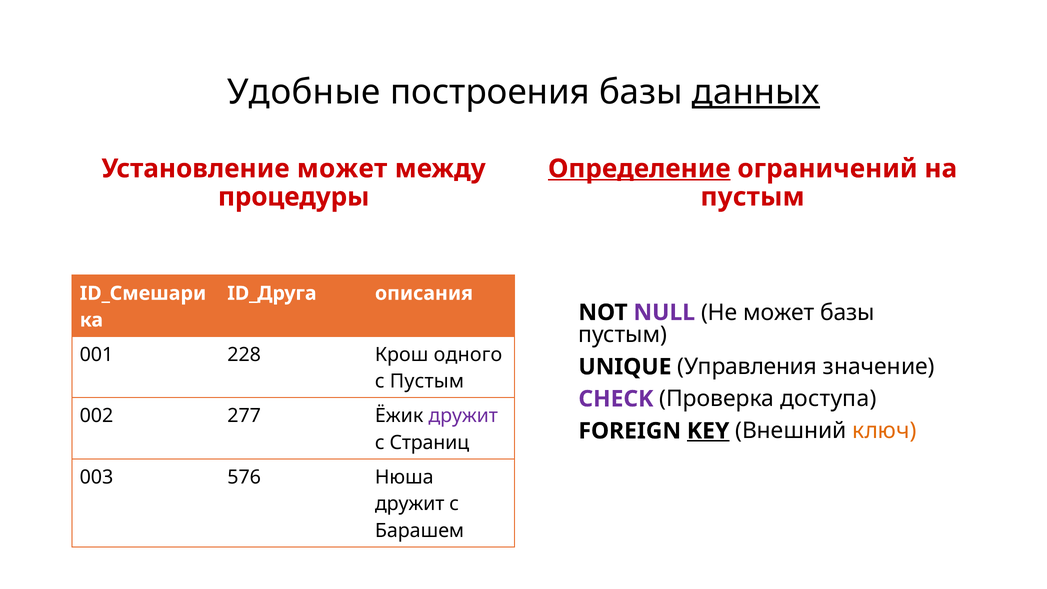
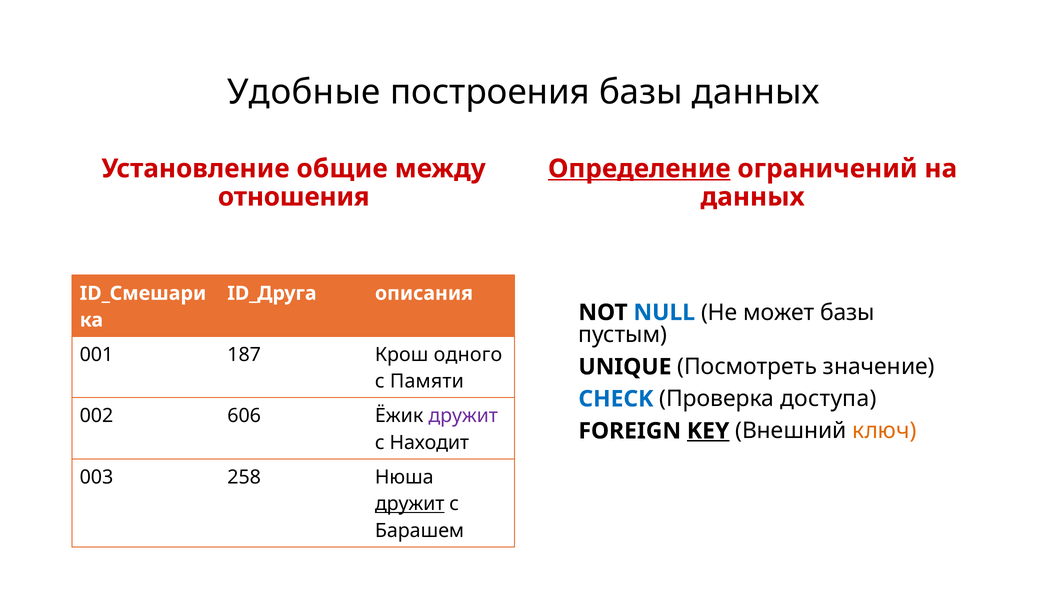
данных at (756, 92) underline: present -> none
Установление может: может -> общие
процедуры: процедуры -> отношения
пустым at (752, 197): пустым -> данных
NULL colour: purple -> blue
228: 228 -> 187
Управления: Управления -> Посмотреть
с Пустым: Пустым -> Памяти
CHECK colour: purple -> blue
277: 277 -> 606
Страниц: Страниц -> Находит
576: 576 -> 258
дружит at (410, 504) underline: none -> present
